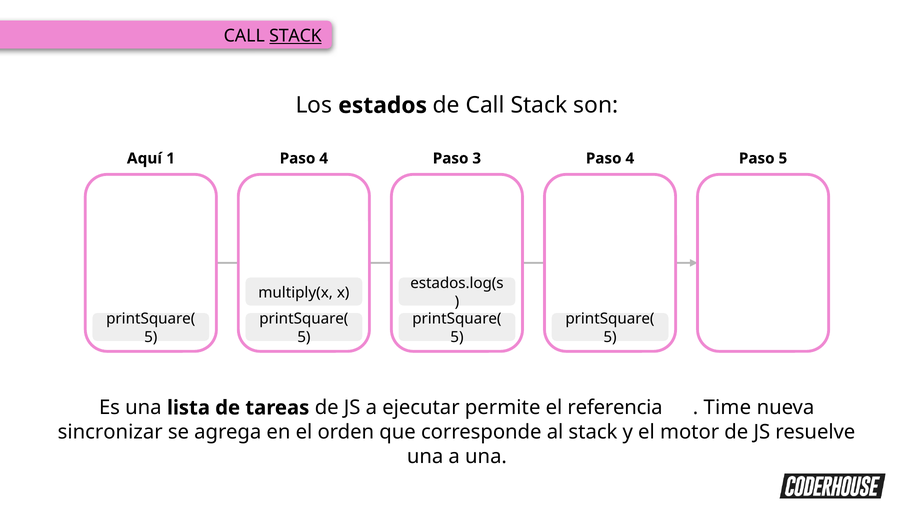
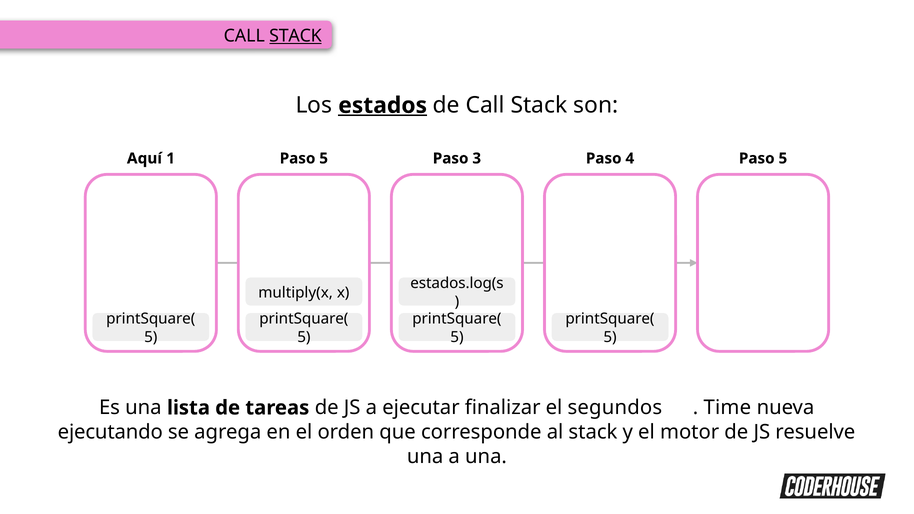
estados underline: none -> present
1 Paso 4: 4 -> 5
permite: permite -> finalizar
referencia: referencia -> segundos
sincronizar: sincronizar -> ejecutando
